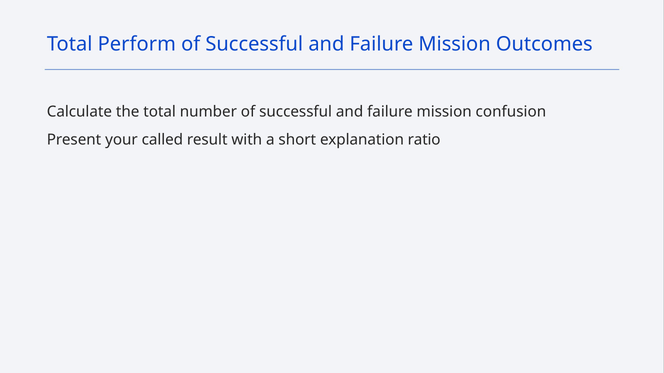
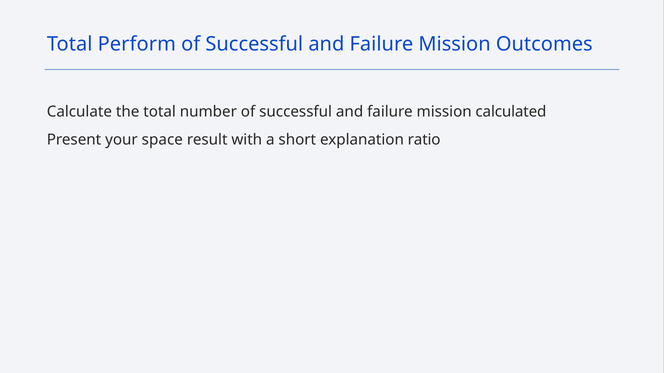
confusion: confusion -> calculated
called: called -> space
